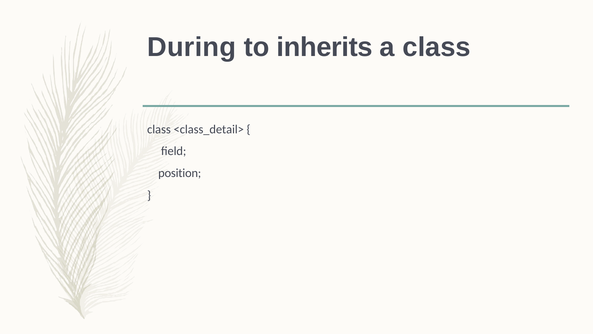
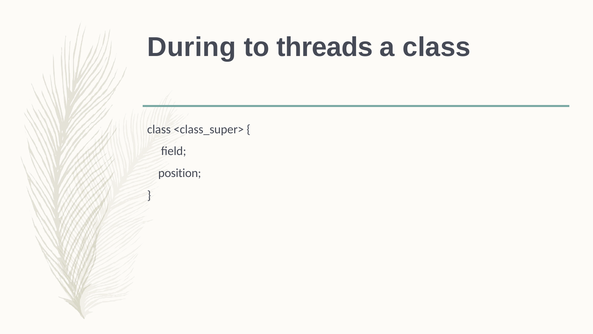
inherits: inherits -> threads
<class_detail>: <class_detail> -> <class_super>
